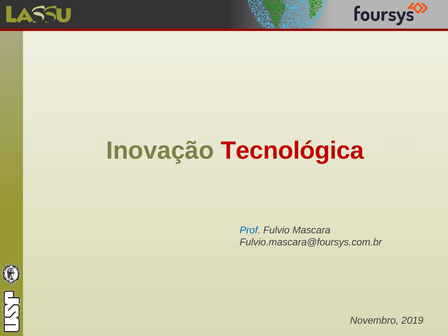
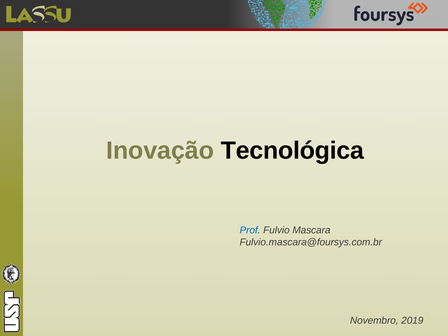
Tecnológica colour: red -> black
